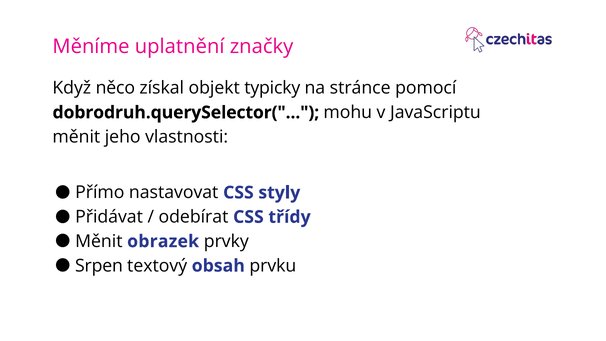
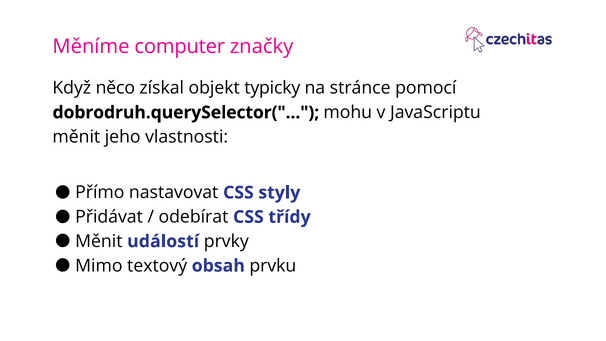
uplatnění: uplatnění -> computer
obrazek: obrazek -> událostí
Srpen: Srpen -> Mimo
